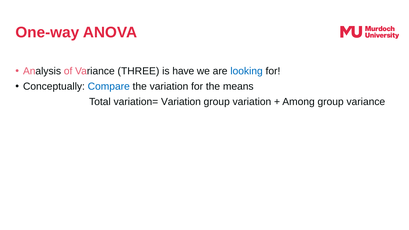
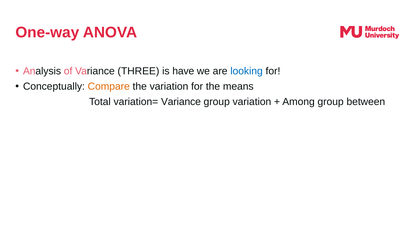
Compare colour: blue -> orange
variation= Variation: Variation -> Variance
group variance: variance -> between
